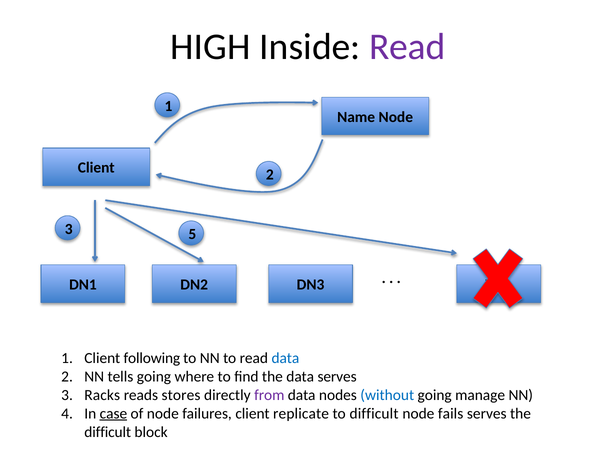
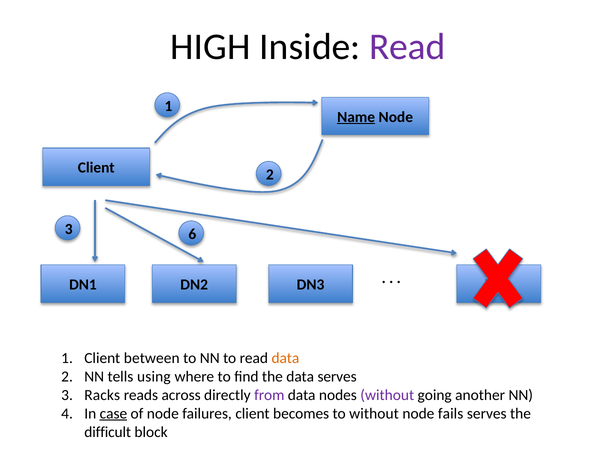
Name underline: none -> present
5: 5 -> 6
following: following -> between
data at (285, 358) colour: blue -> orange
tells going: going -> using
stores: stores -> across
without at (387, 395) colour: blue -> purple
manage: manage -> another
replicate: replicate -> becomes
to difficult: difficult -> without
